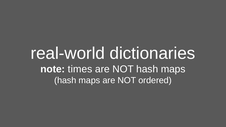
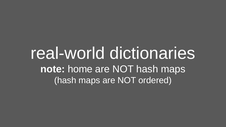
times: times -> home
